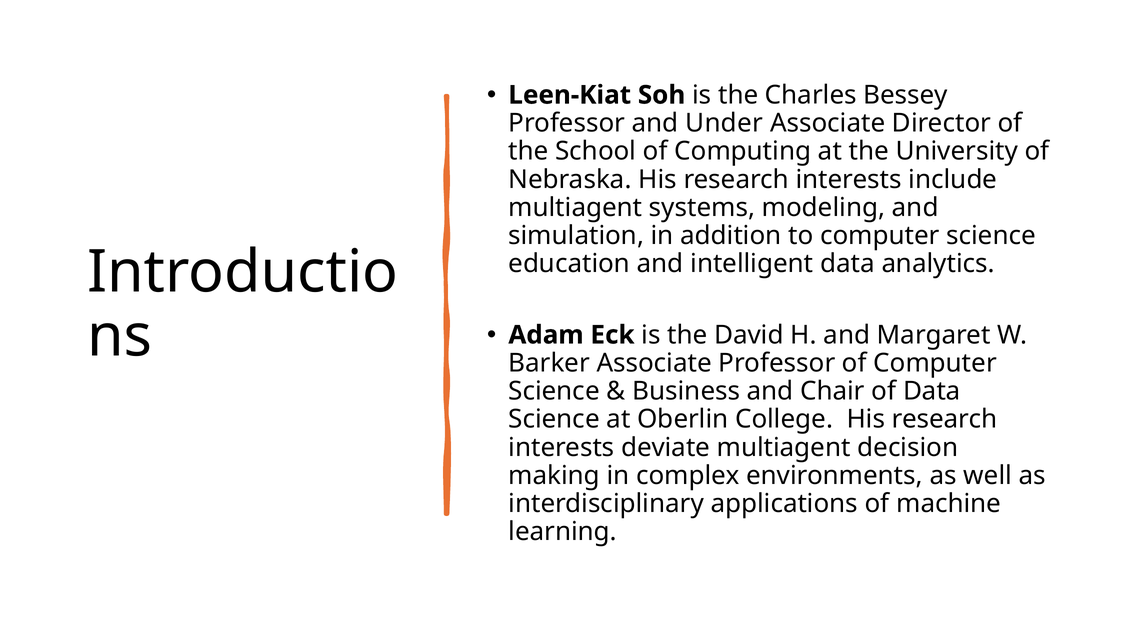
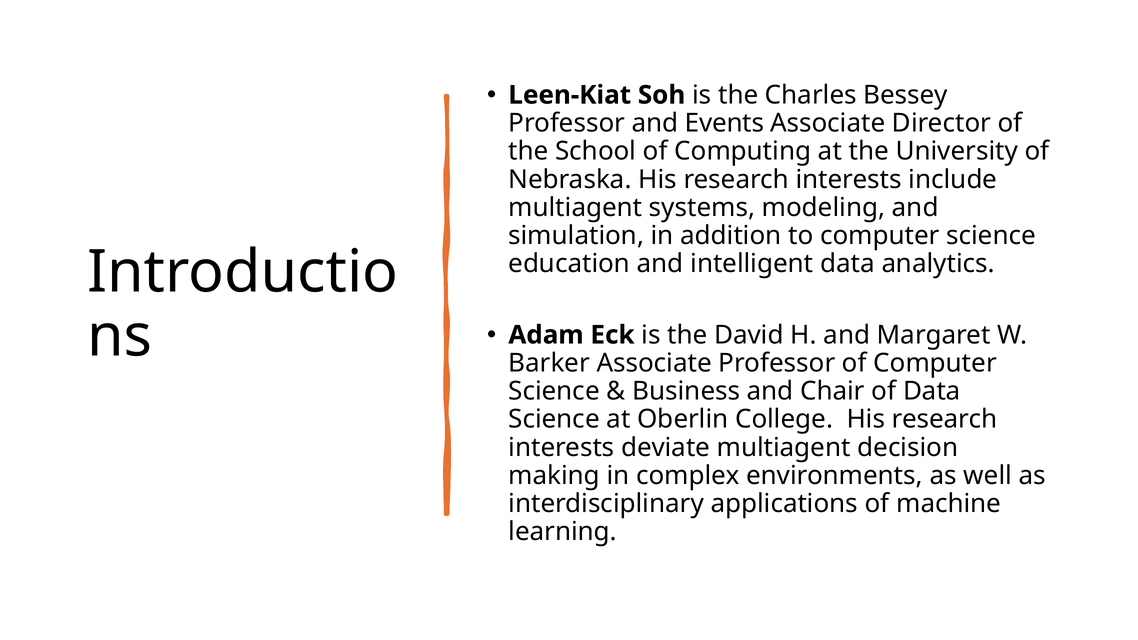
Under: Under -> Events
